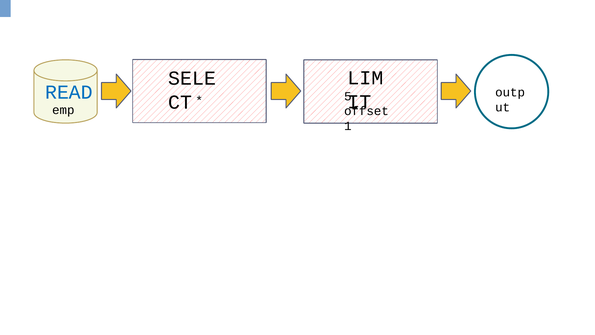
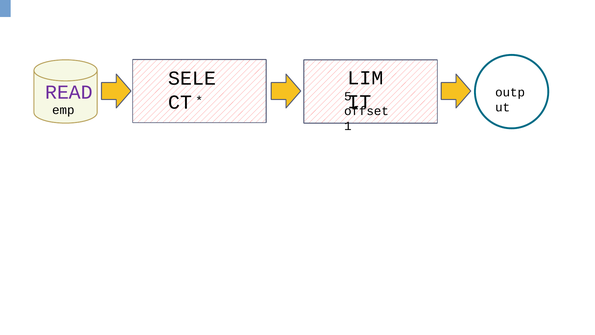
READ colour: blue -> purple
